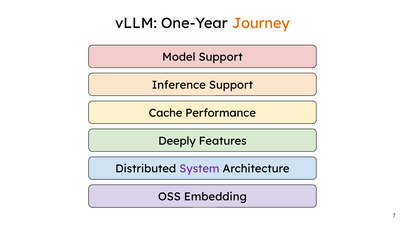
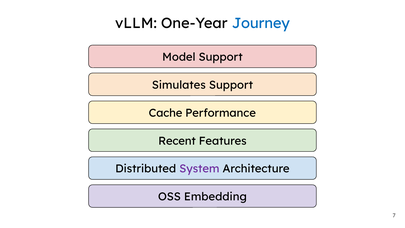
Journey colour: orange -> blue
Inference: Inference -> Simulates
Deeply: Deeply -> Recent
